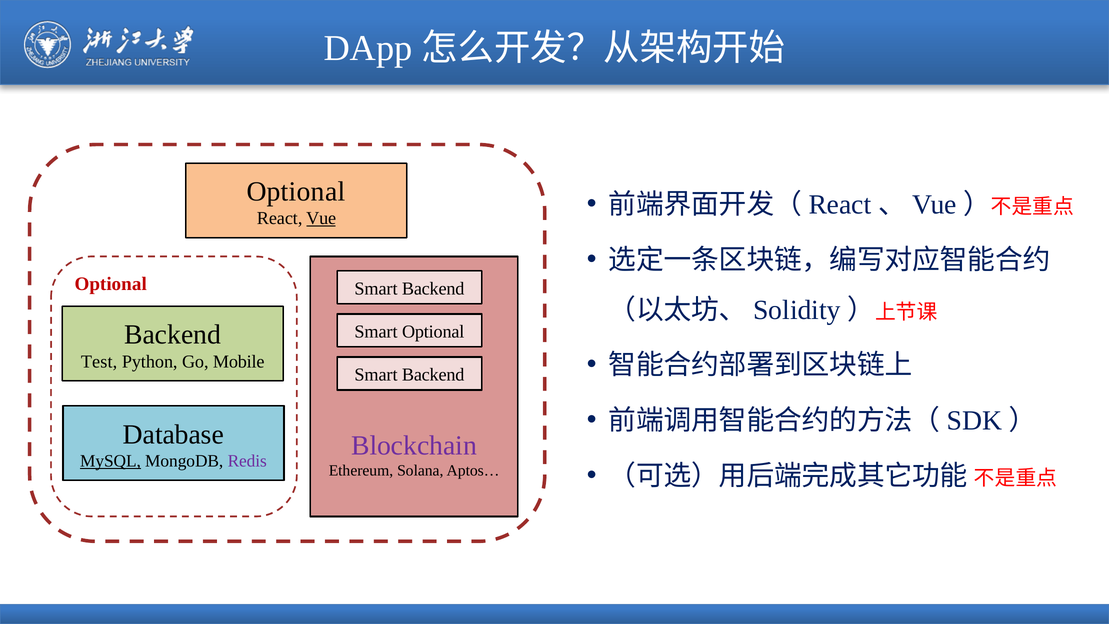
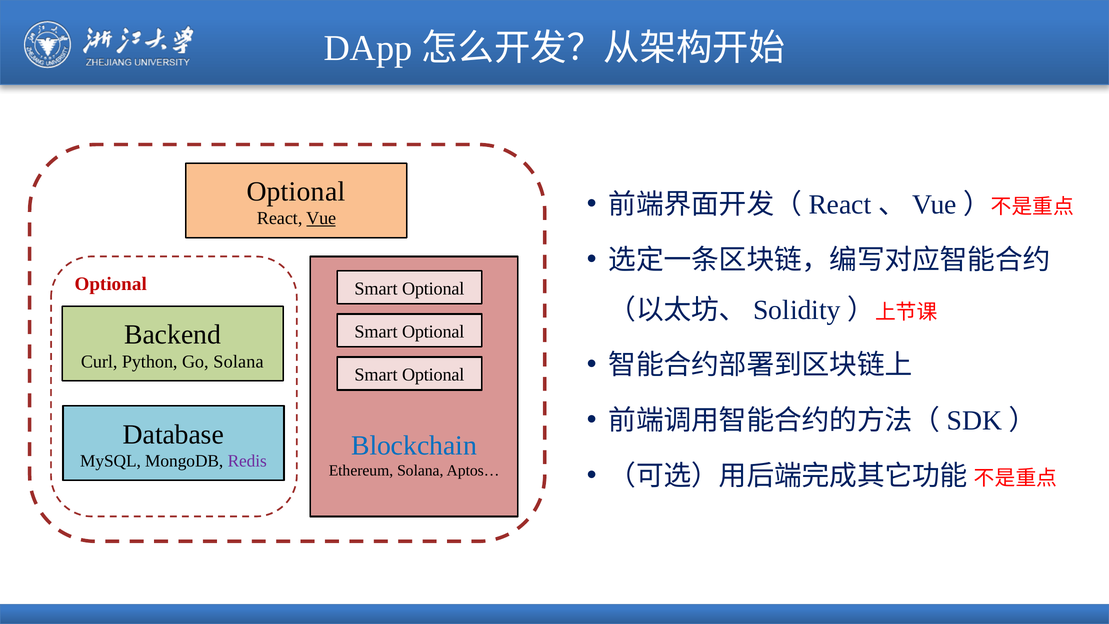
Backend at (433, 289): Backend -> Optional
Test: Test -> Curl
Go Mobile: Mobile -> Solana
Backend at (433, 375): Backend -> Optional
Blockchain colour: purple -> blue
MySQL underline: present -> none
